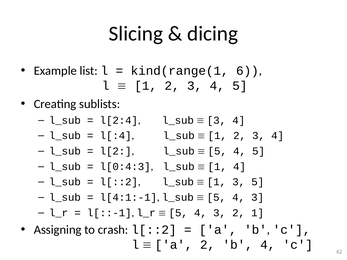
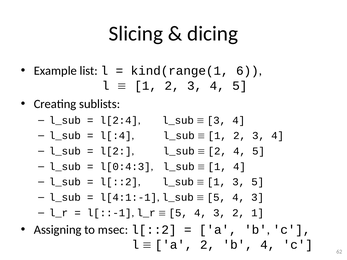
5 at (217, 151): 5 -> 2
crash: crash -> msec
